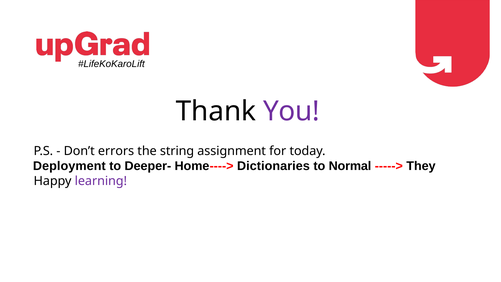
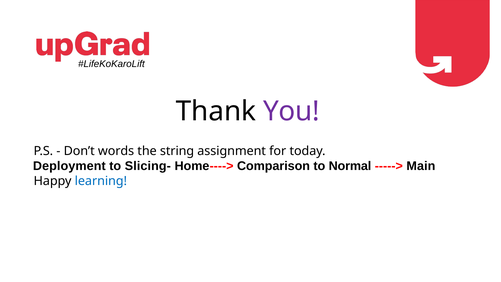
errors: errors -> words
Deeper-: Deeper- -> Slicing-
Dictionaries: Dictionaries -> Comparison
They: They -> Main
learning colour: purple -> blue
